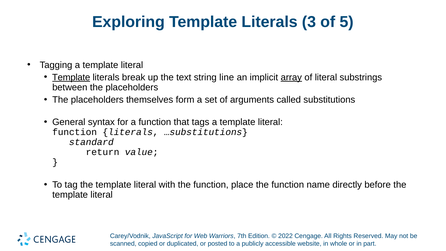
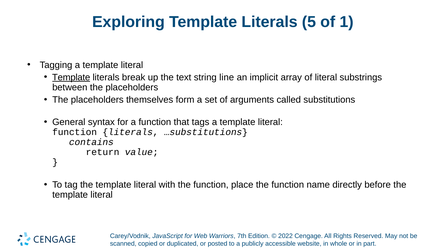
3: 3 -> 5
5: 5 -> 1
array underline: present -> none
standard: standard -> contains
